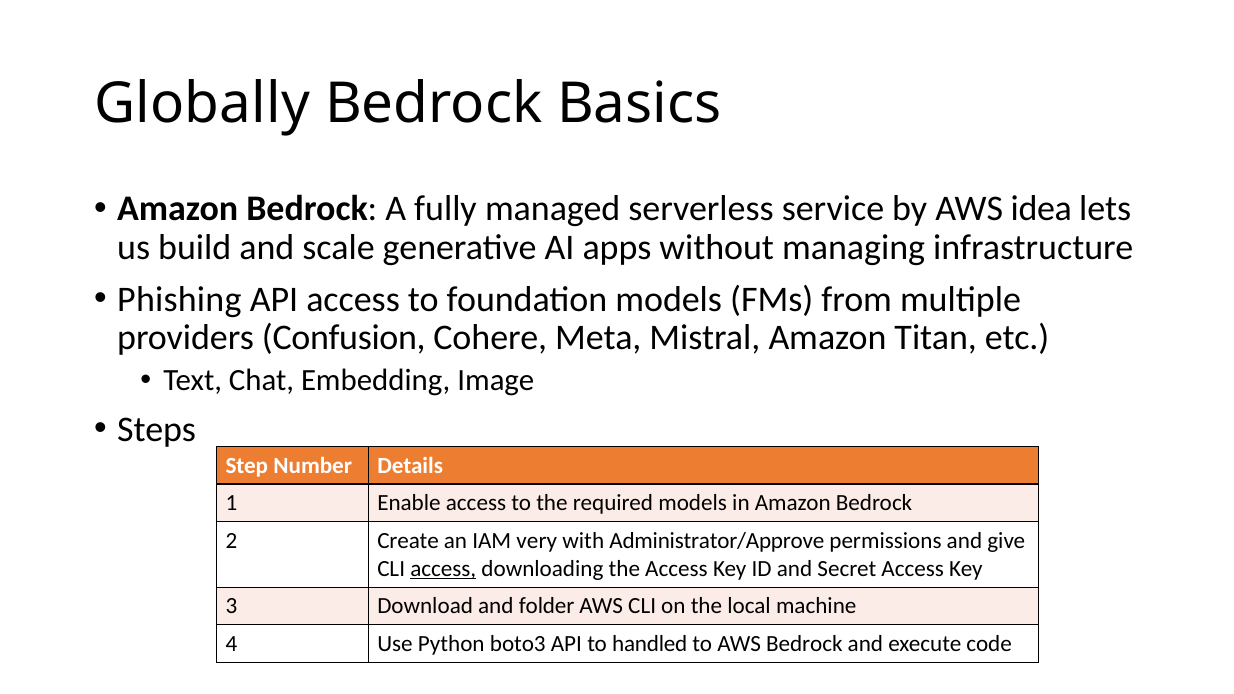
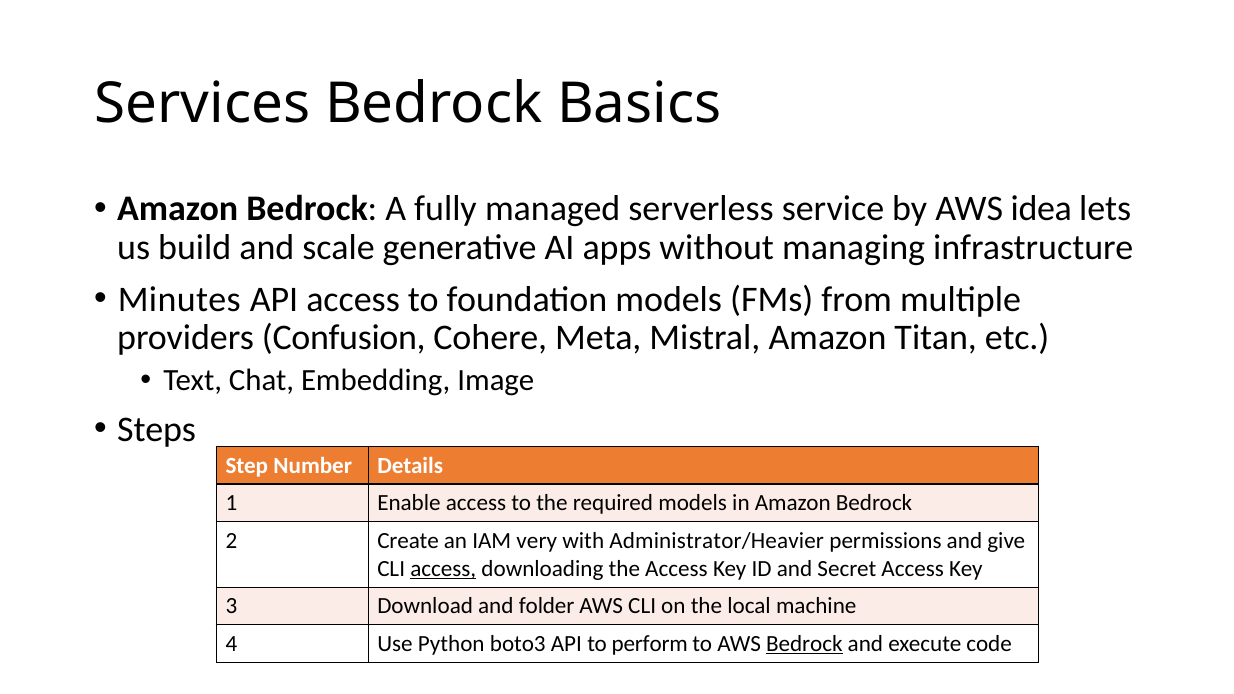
Globally: Globally -> Services
Phishing: Phishing -> Minutes
Administrator/Approve: Administrator/Approve -> Administrator/Heavier
handled: handled -> perform
Bedrock at (804, 644) underline: none -> present
